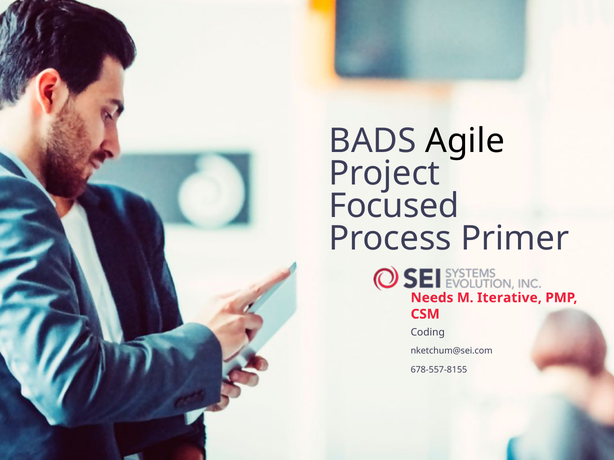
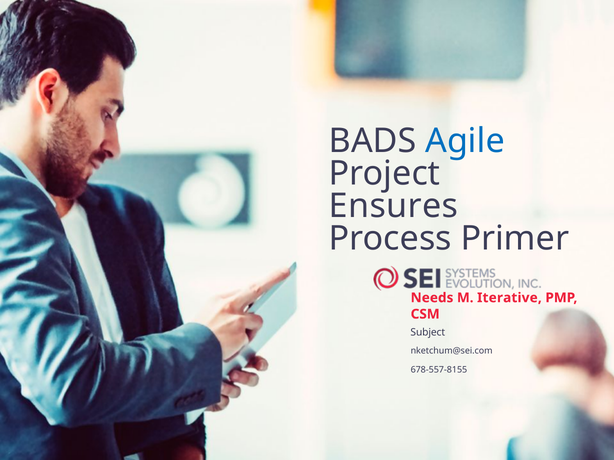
Agile colour: black -> blue
Focused: Focused -> Ensures
Coding: Coding -> Subject
